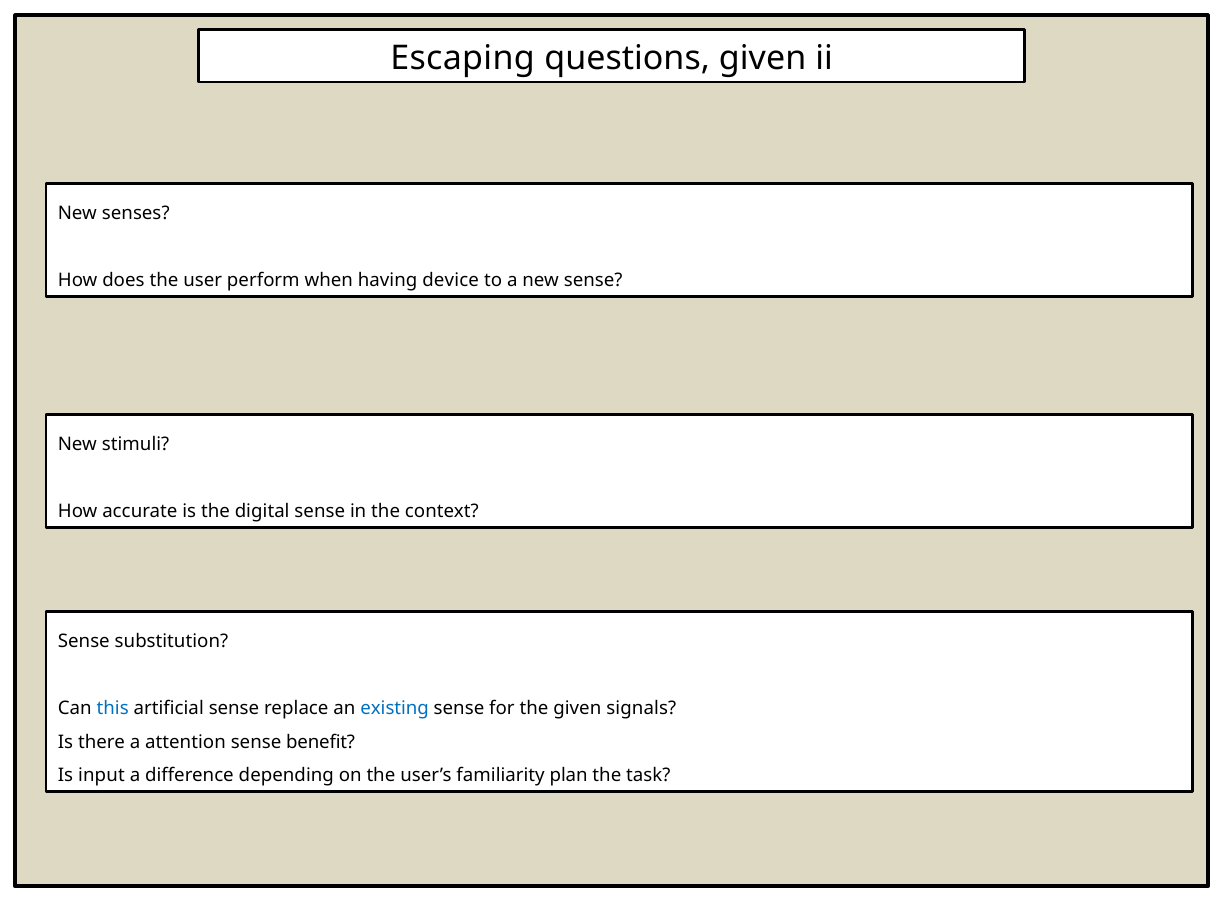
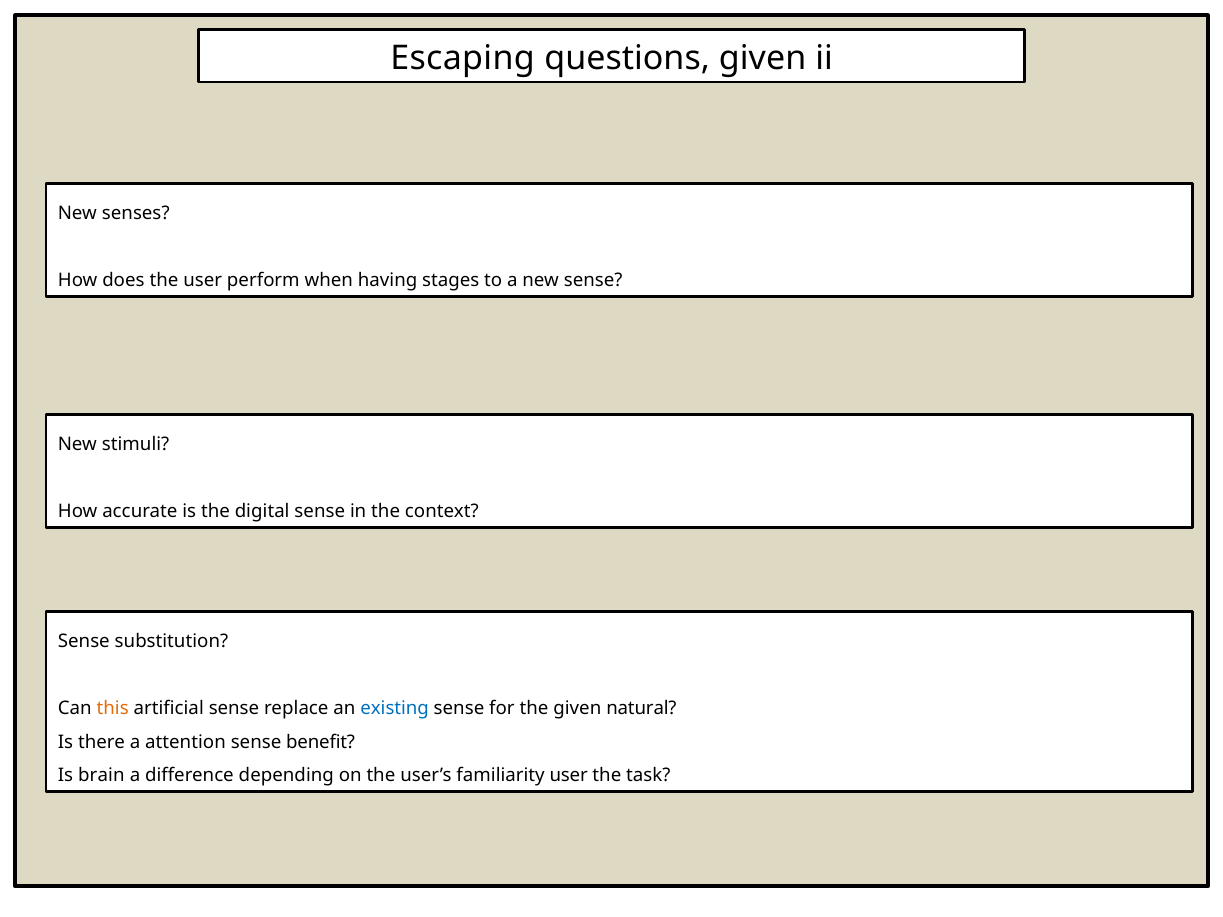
device: device -> stages
this colour: blue -> orange
signals: signals -> natural
input: input -> brain
familiarity plan: plan -> user
